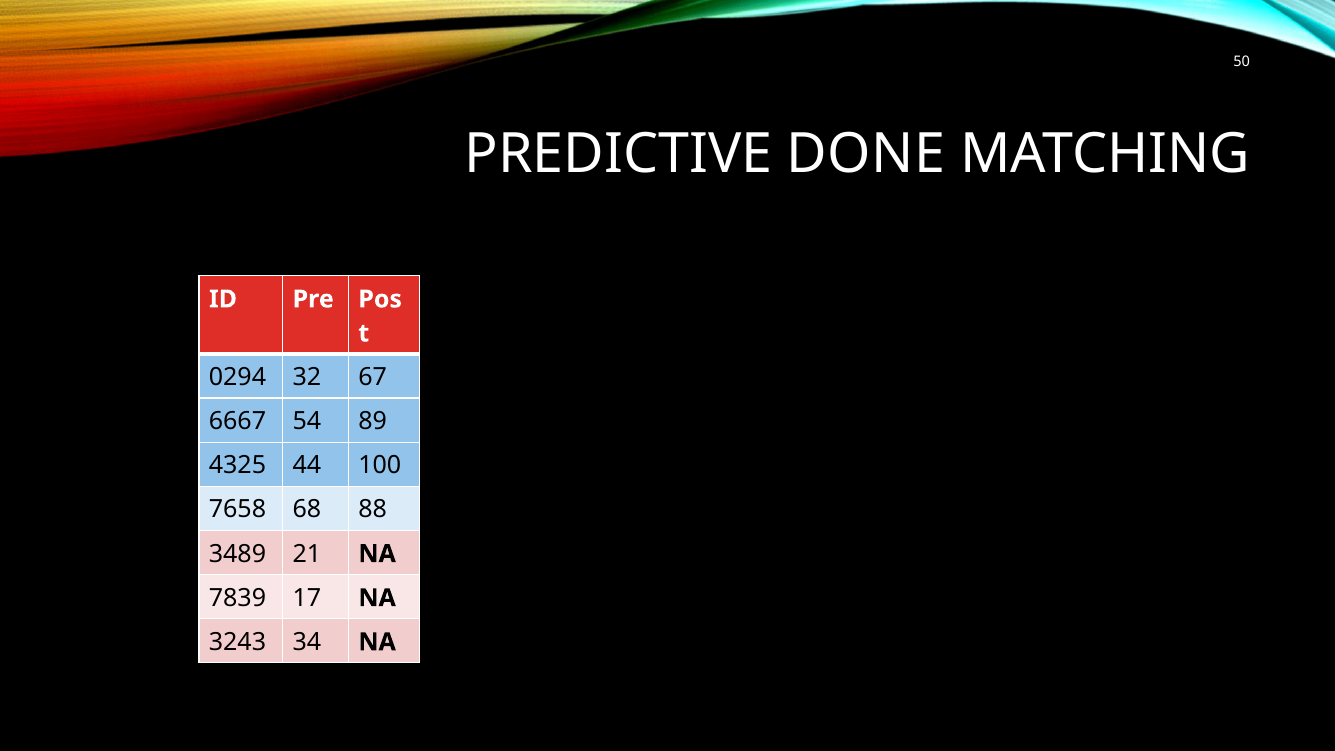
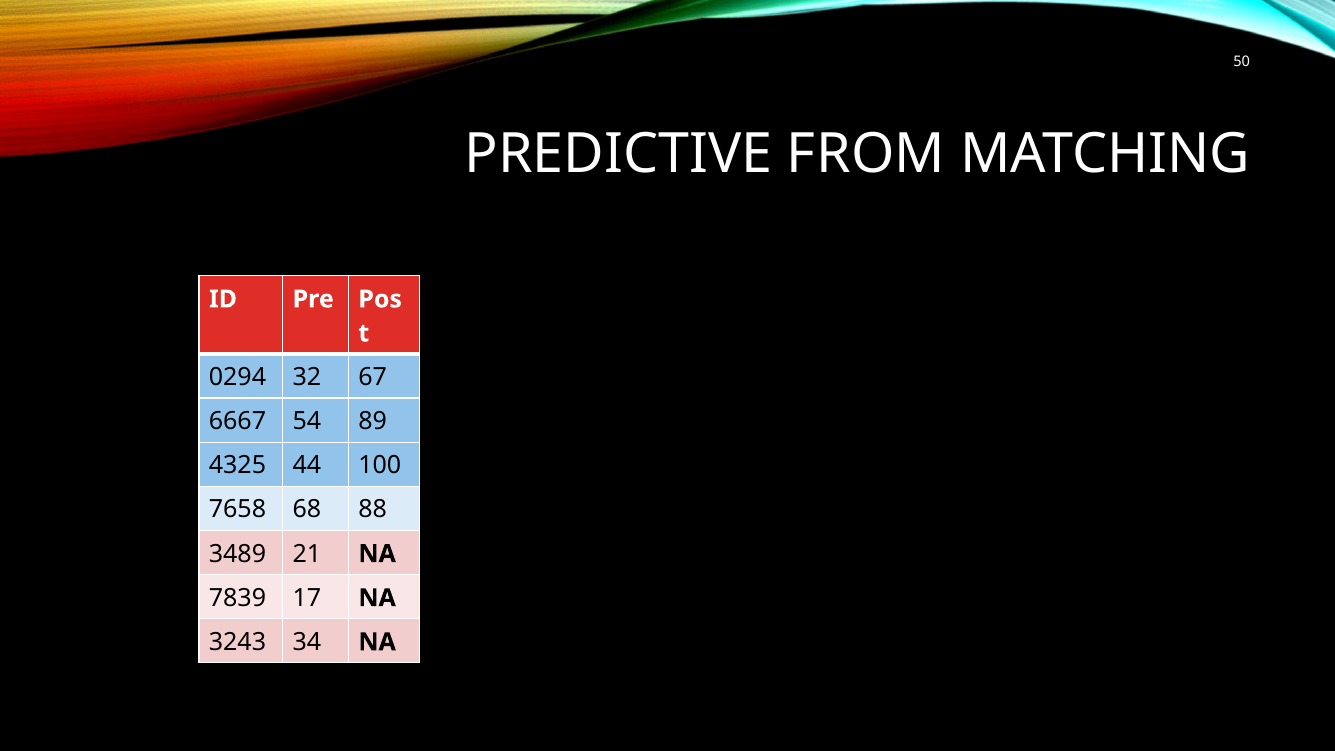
DONE: DONE -> FROM
